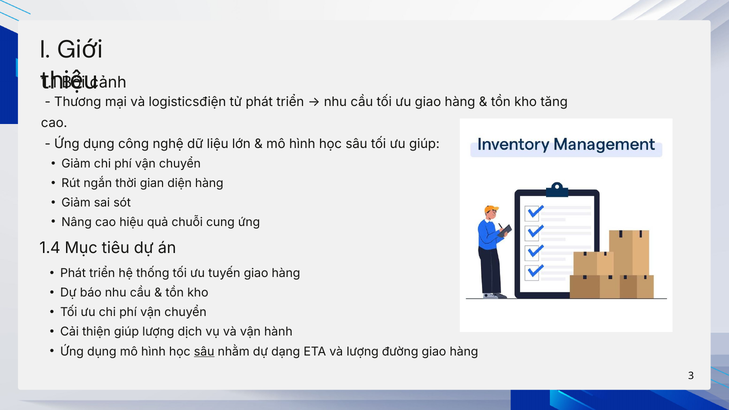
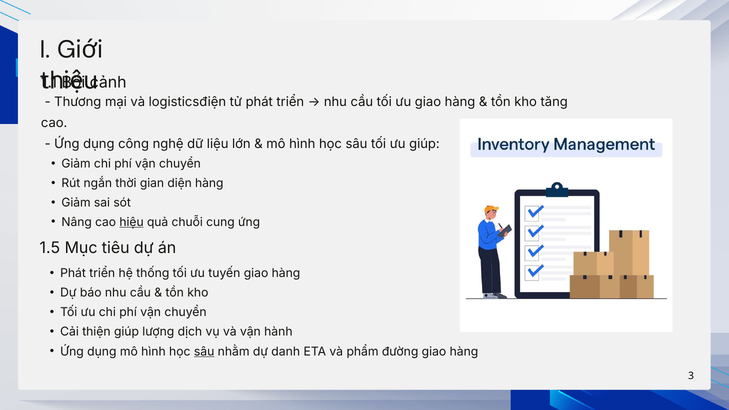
hiệu underline: none -> present
1.4: 1.4 -> 1.5
dạng: dạng -> danh
và lượng: lượng -> phẩm
